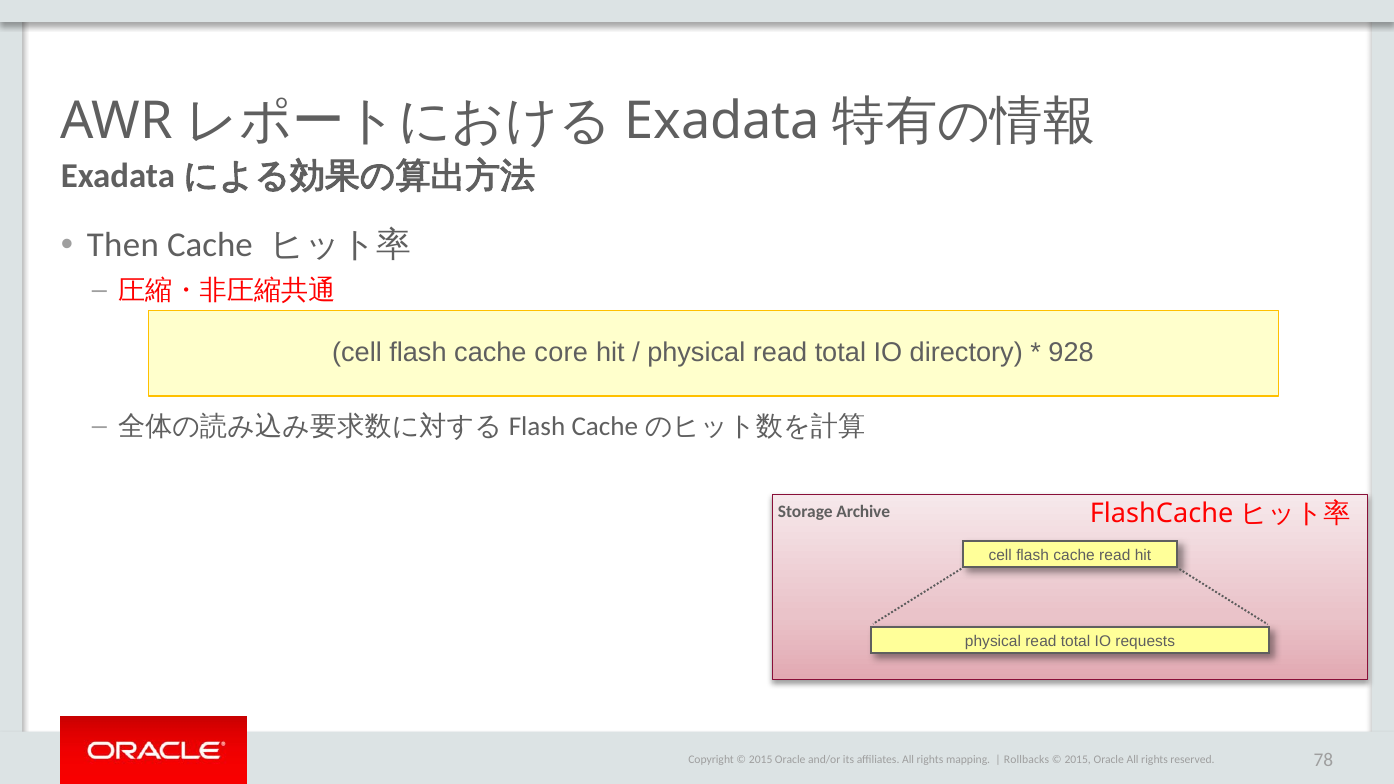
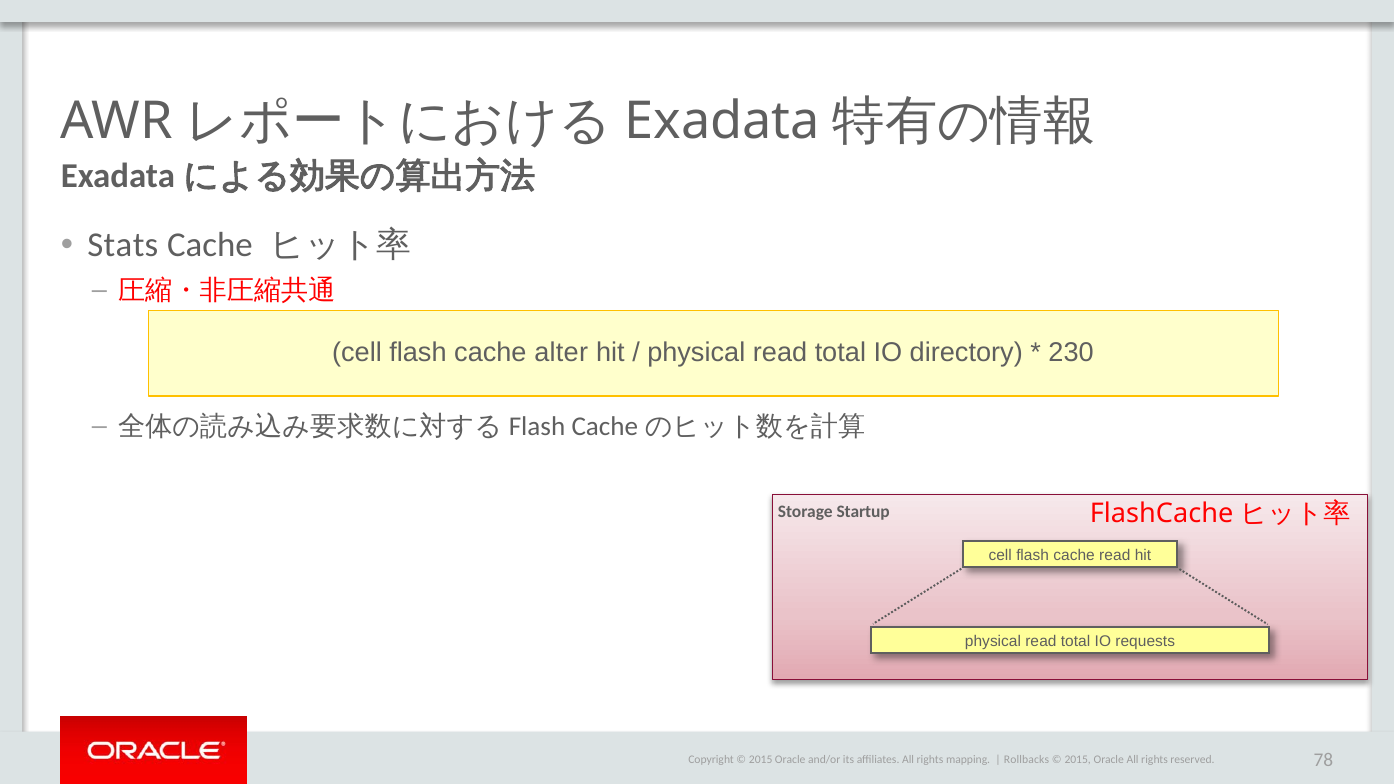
Then: Then -> Stats
core: core -> alter
928: 928 -> 230
Archive: Archive -> Startup
